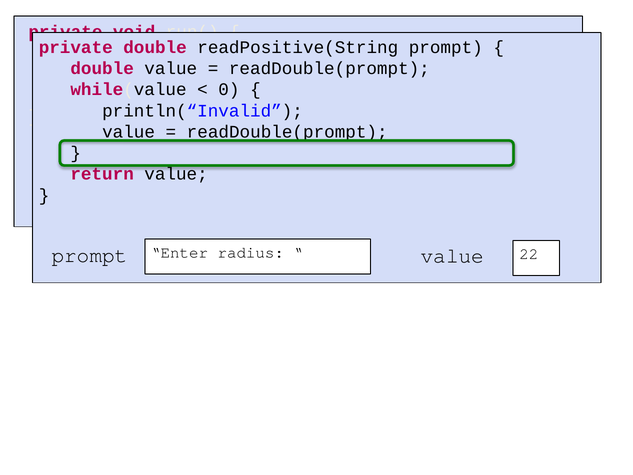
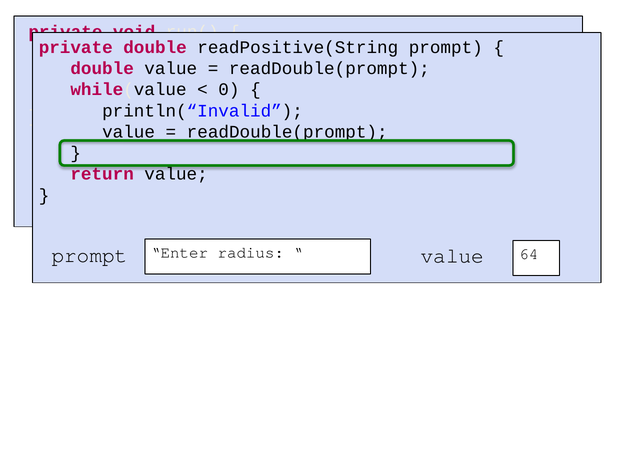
22: 22 -> 64
